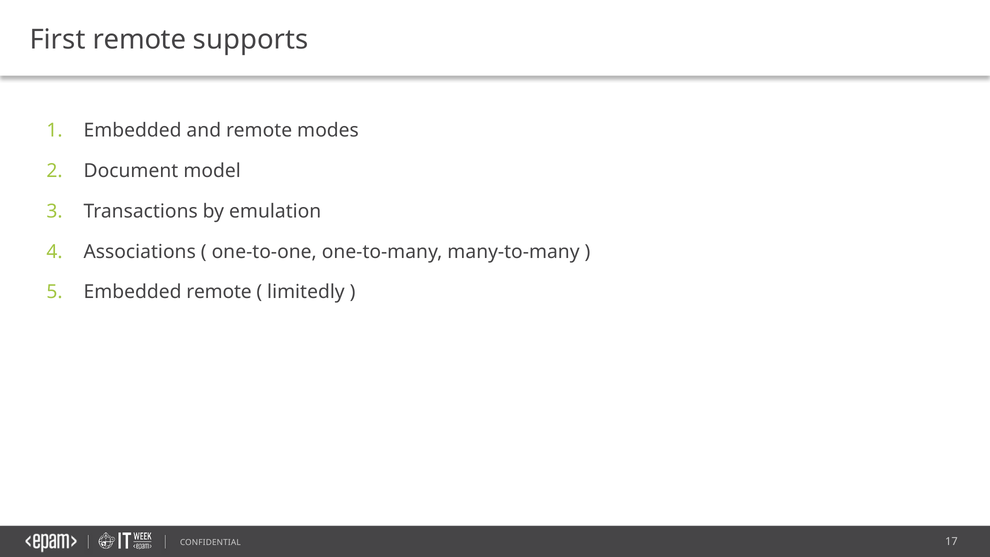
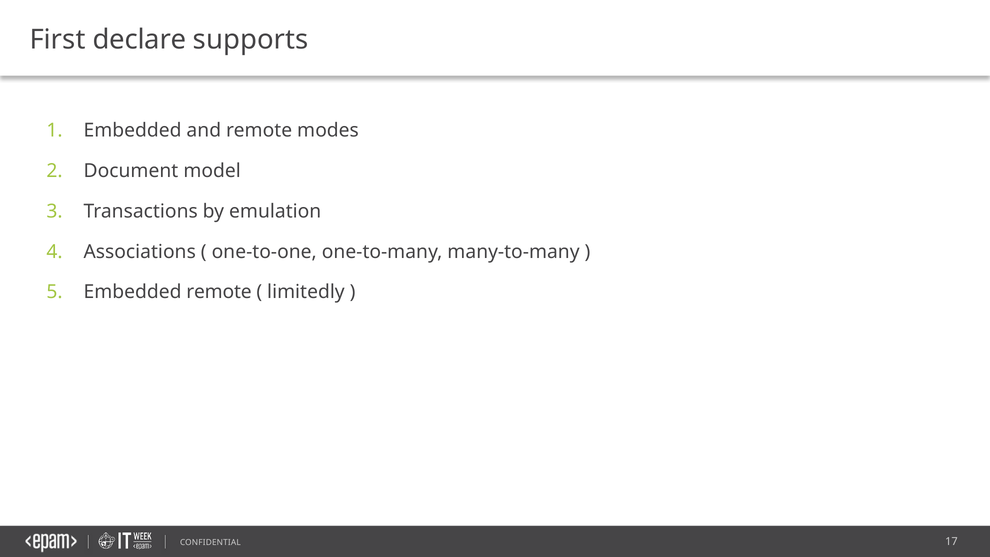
First remote: remote -> declare
